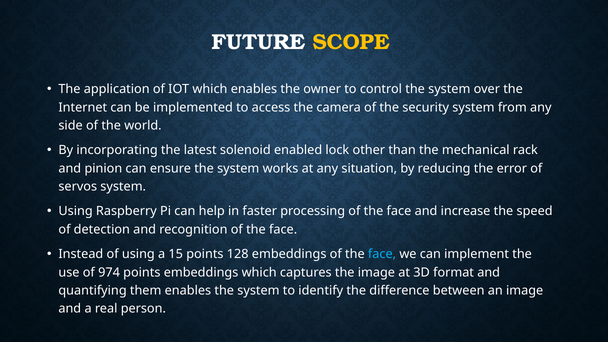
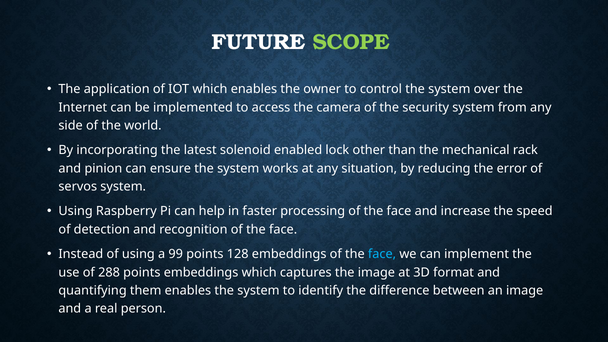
SCOPE colour: yellow -> light green
15: 15 -> 99
974: 974 -> 288
